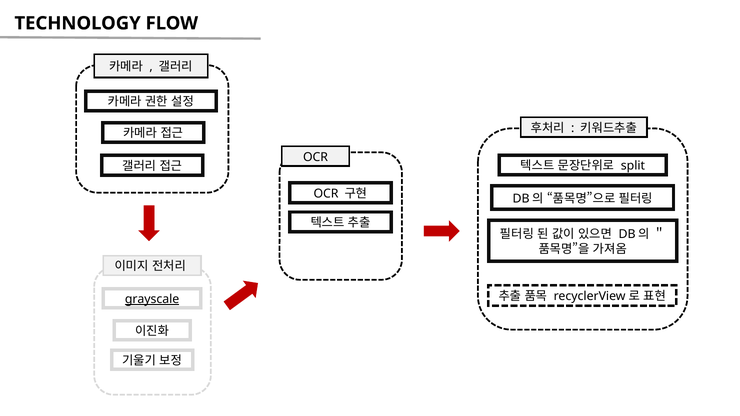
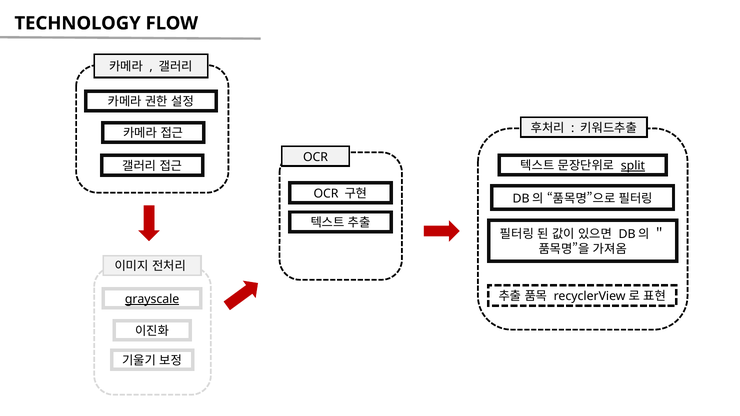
split underline: none -> present
